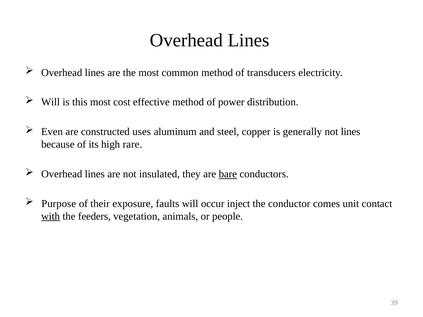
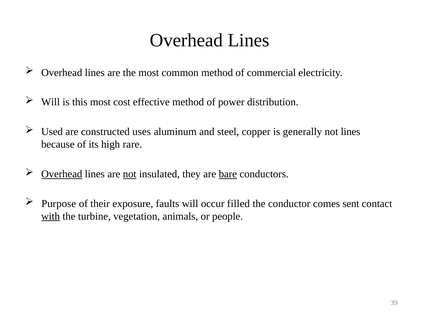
transducers: transducers -> commercial
Even: Even -> Used
Overhead at (62, 174) underline: none -> present
not at (130, 174) underline: none -> present
inject: inject -> filled
unit: unit -> sent
feeders: feeders -> turbine
